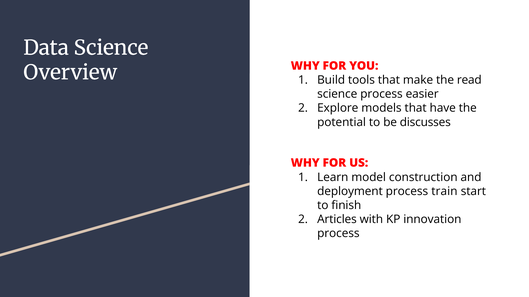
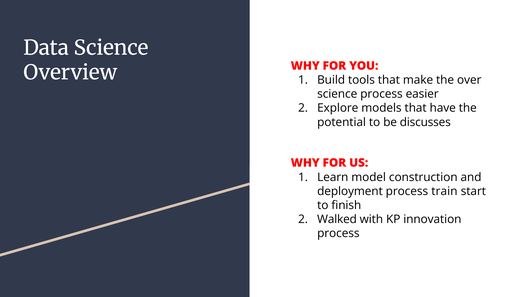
read: read -> over
Articles: Articles -> Walked
